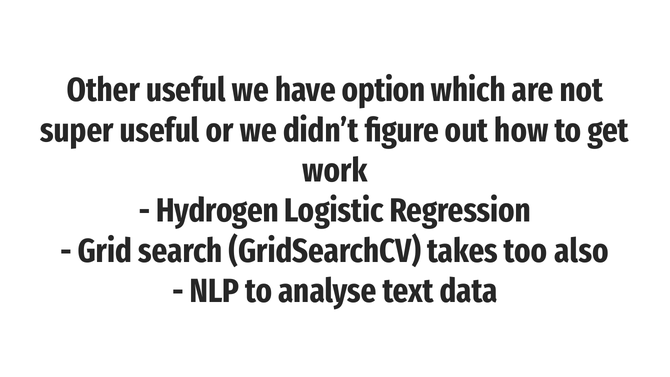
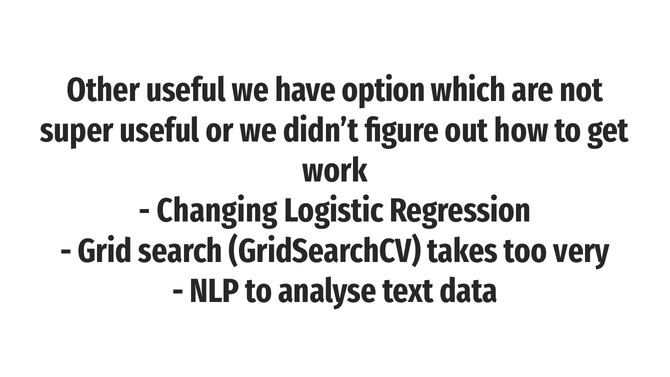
Hydrogen: Hydrogen -> Changing
also: also -> very
